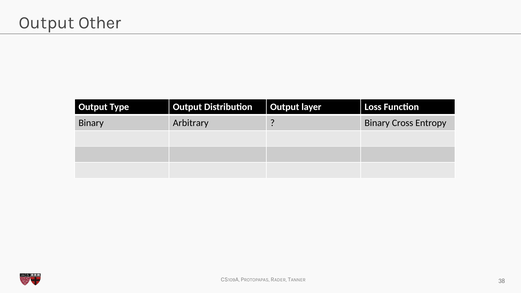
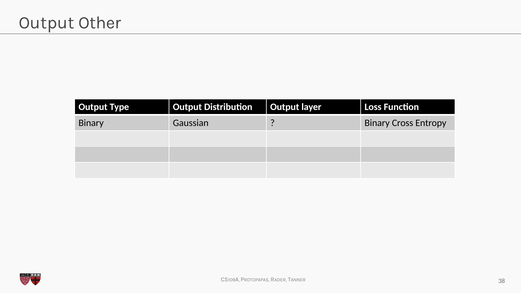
Arbitrary: Arbitrary -> Gaussian
